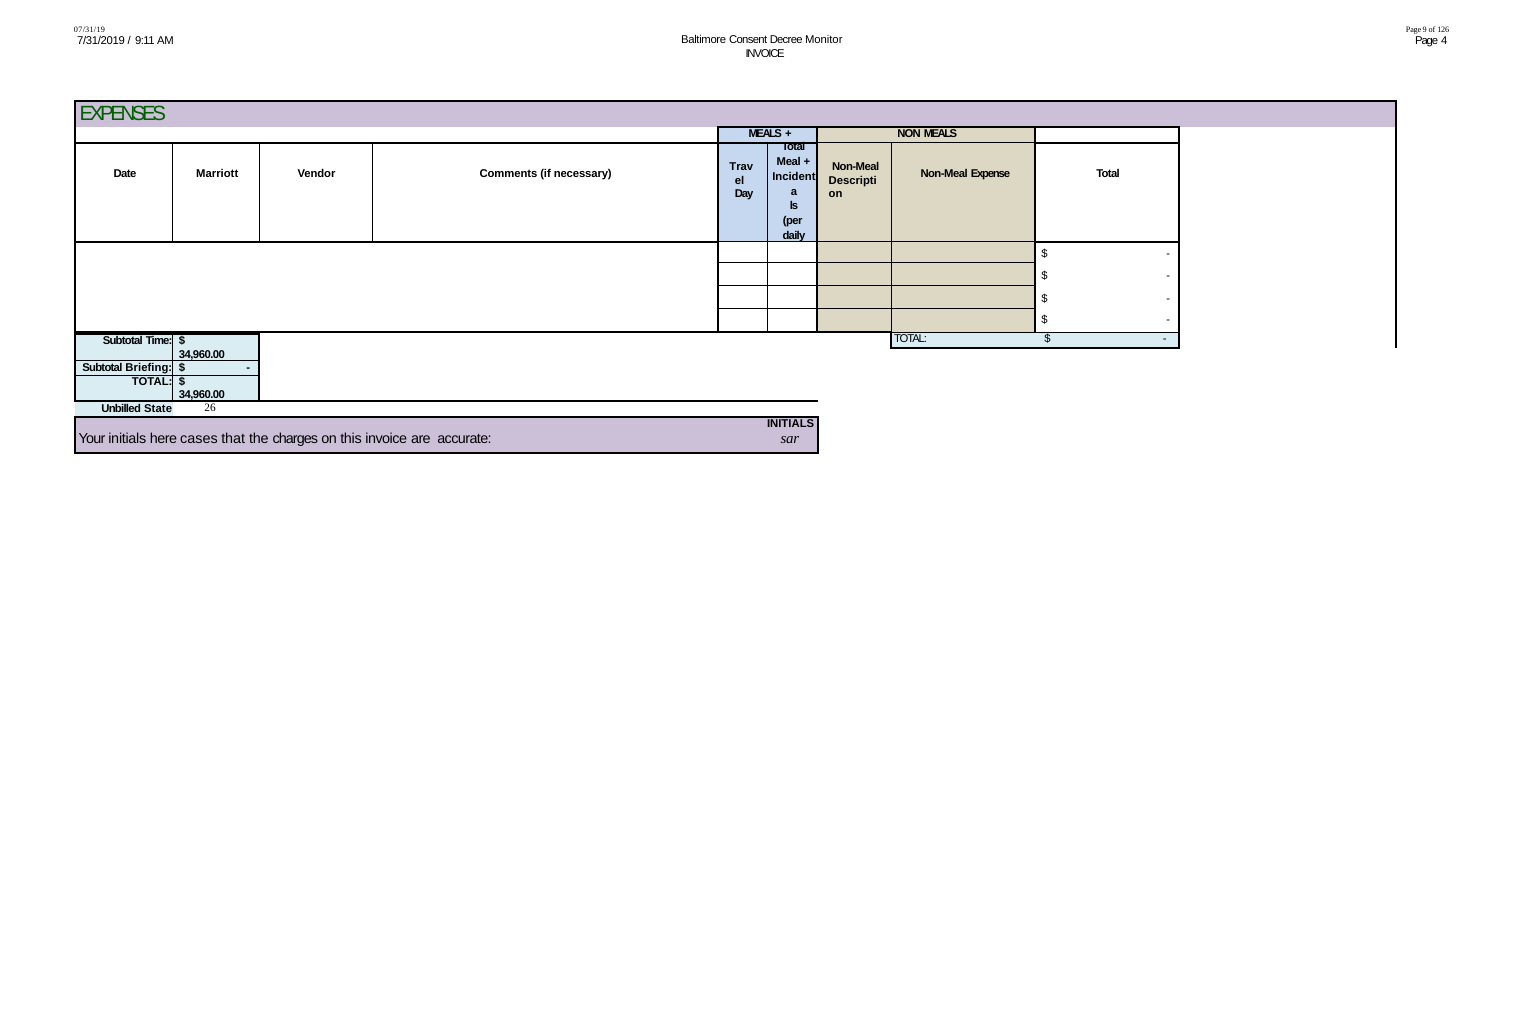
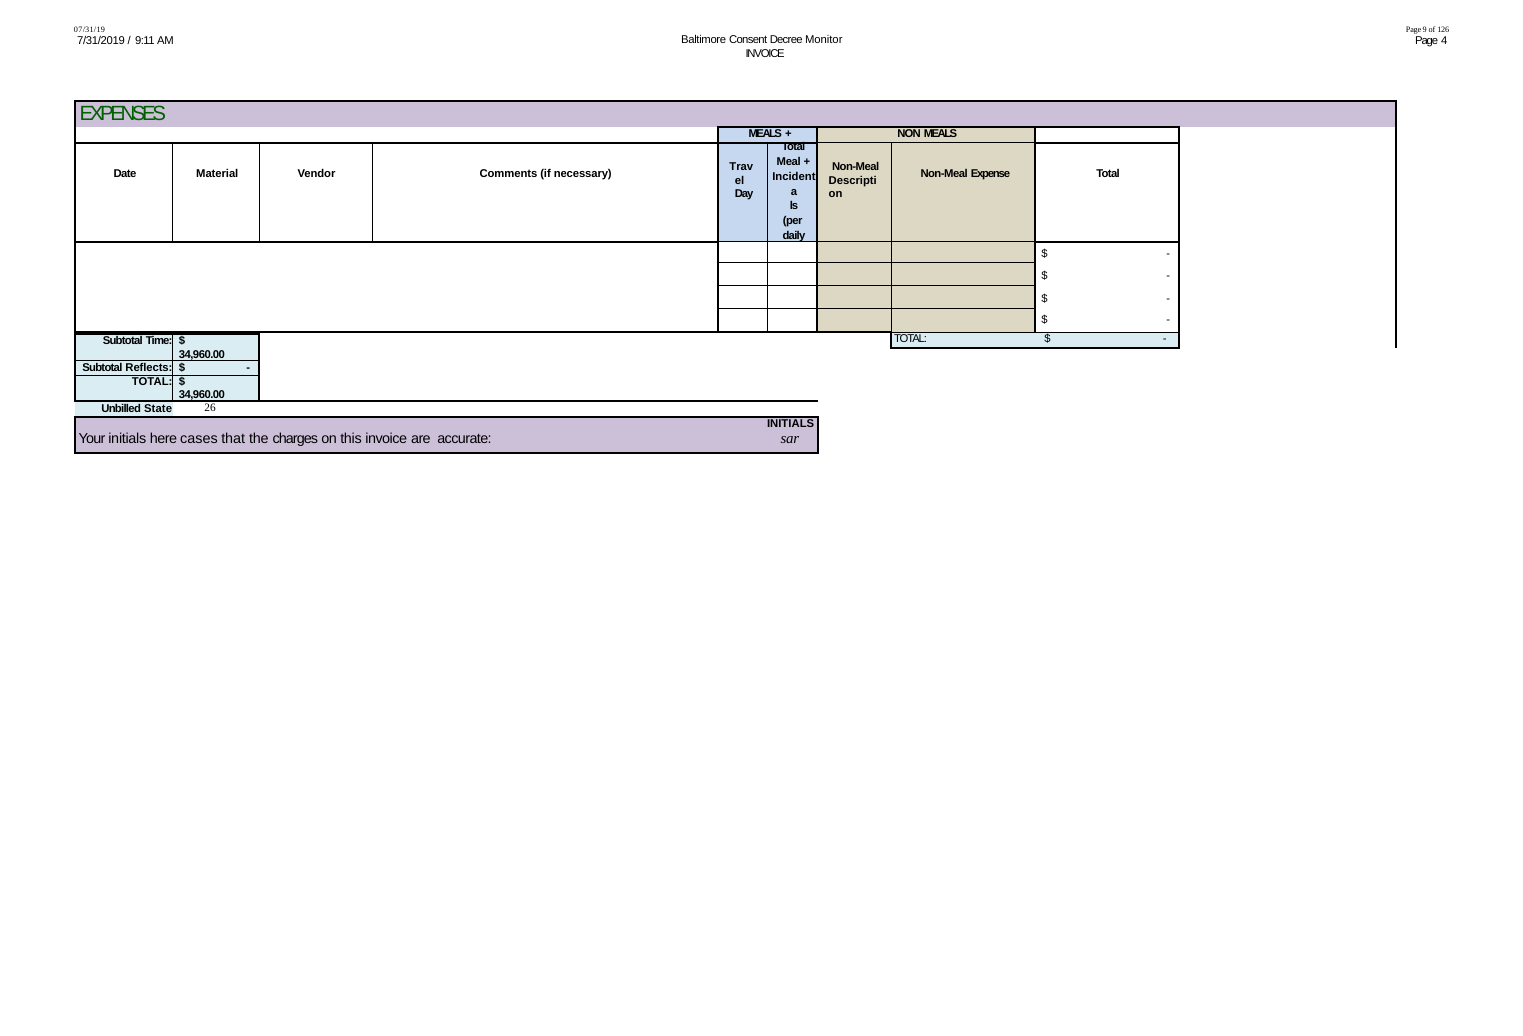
Marriott: Marriott -> Material
Briefing: Briefing -> Reflects
